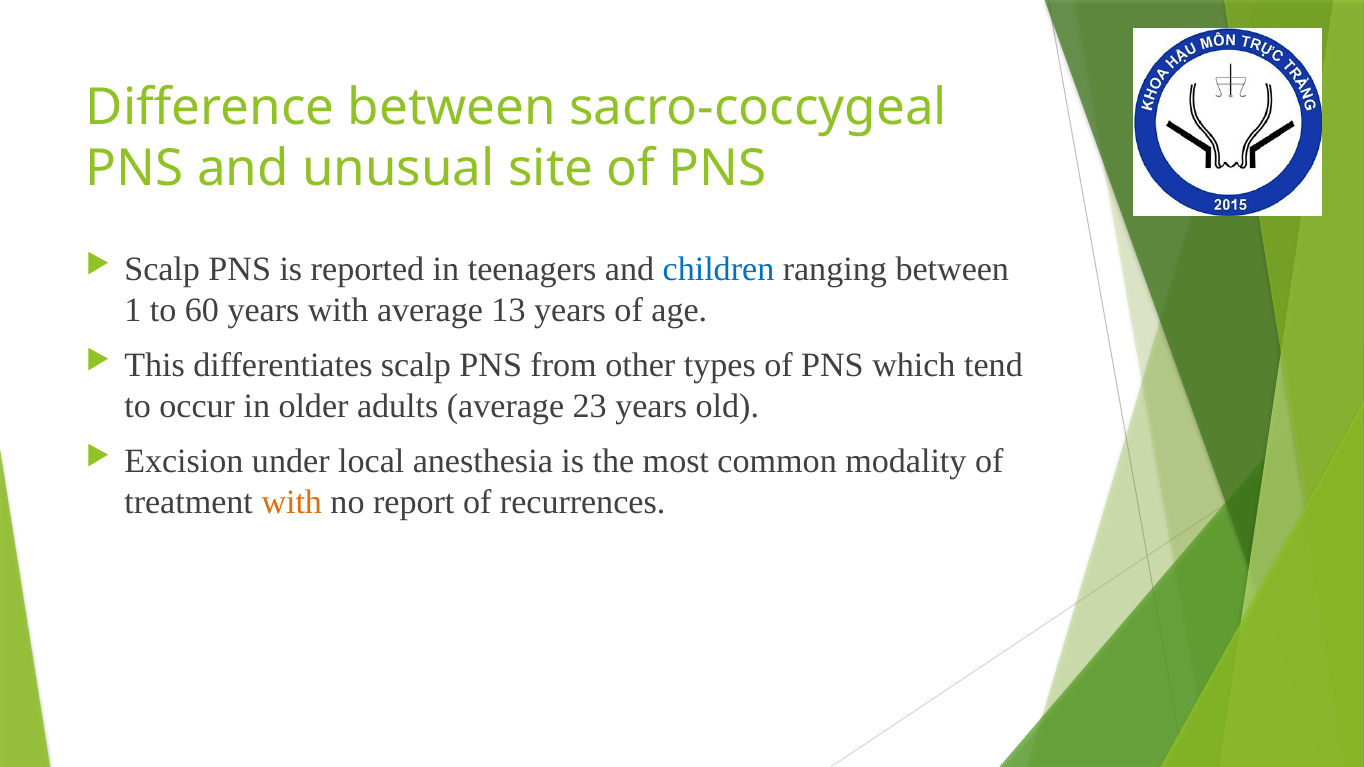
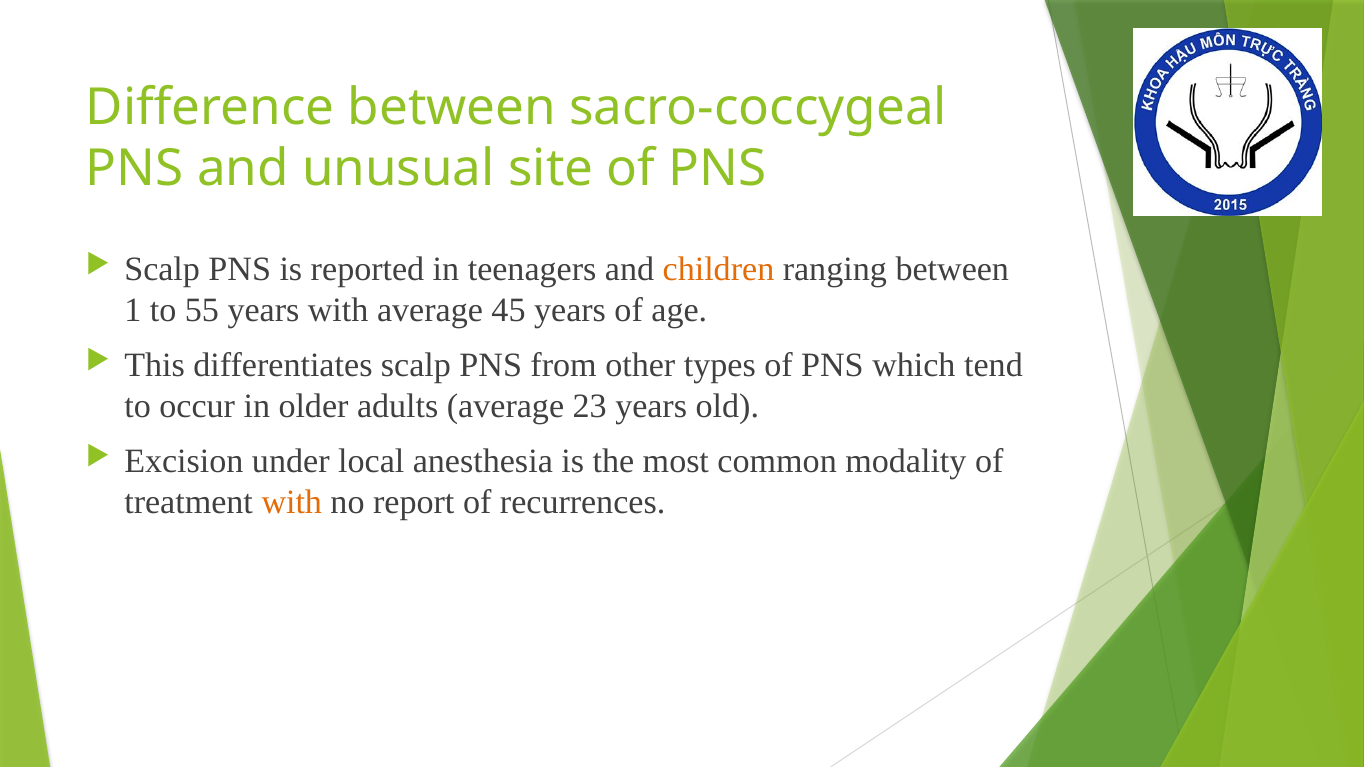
children colour: blue -> orange
60: 60 -> 55
13: 13 -> 45
